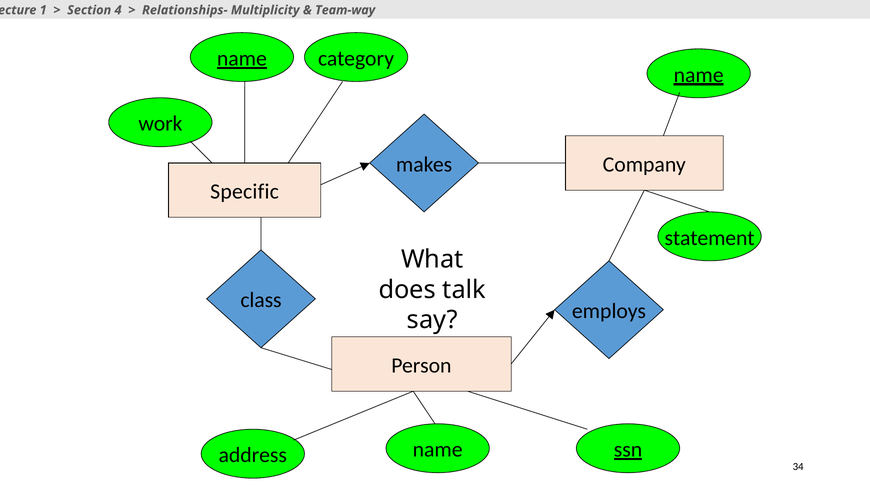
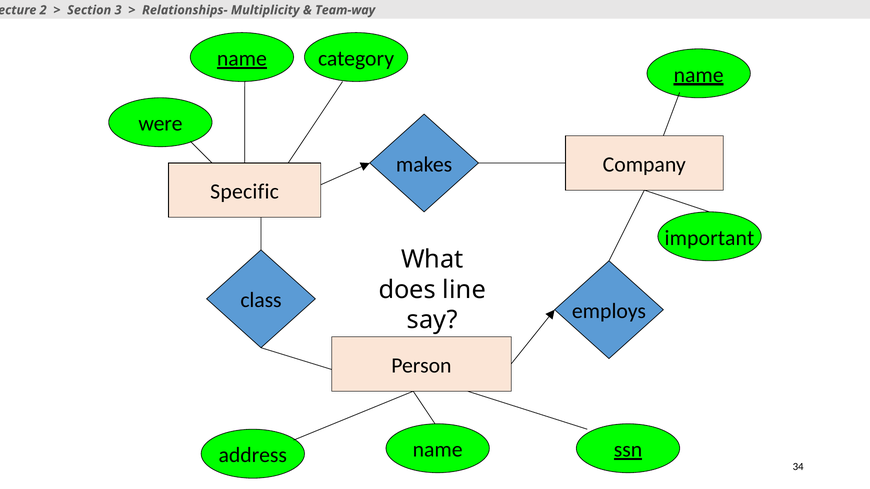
1: 1 -> 2
4: 4 -> 3
work: work -> were
statement: statement -> important
talk: talk -> line
